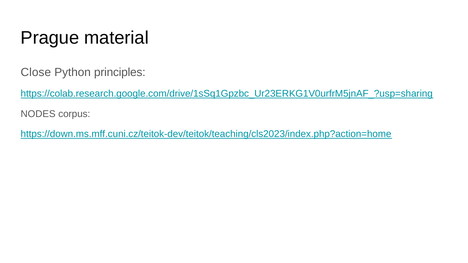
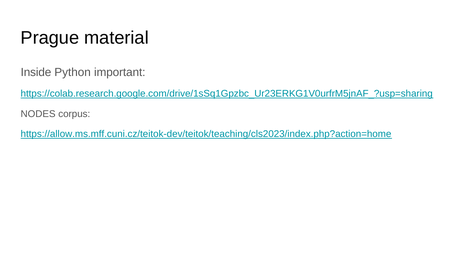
Close: Close -> Inside
principles: principles -> important
https://down.ms.mff.cuni.cz/teitok-dev/teitok/teaching/cls2023/index.php?action=home: https://down.ms.mff.cuni.cz/teitok-dev/teitok/teaching/cls2023/index.php?action=home -> https://allow.ms.mff.cuni.cz/teitok-dev/teitok/teaching/cls2023/index.php?action=home
